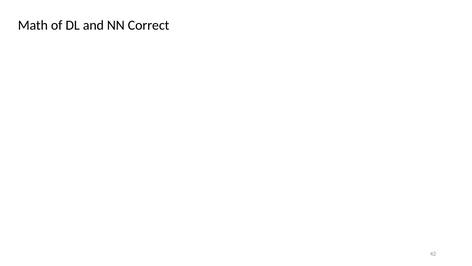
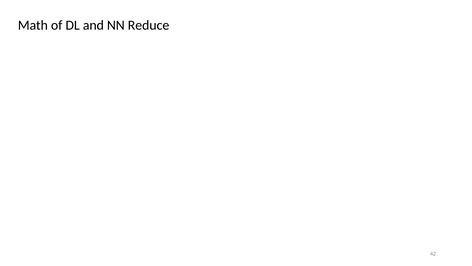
Correct: Correct -> Reduce
